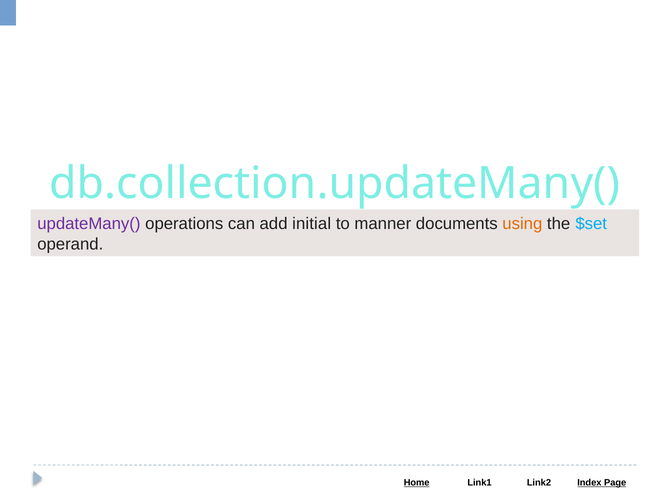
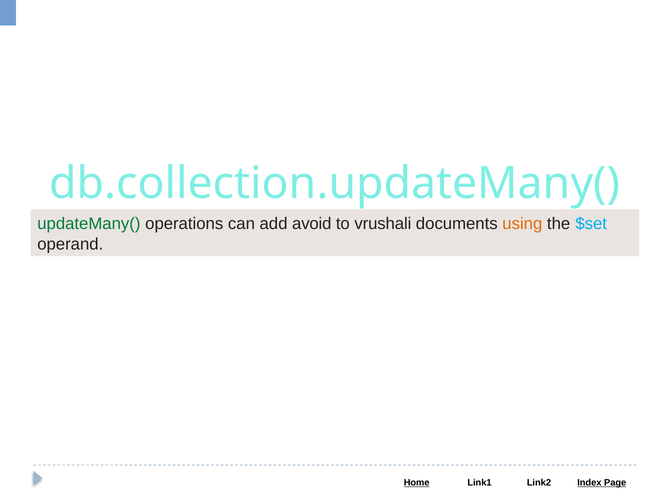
updateMany( colour: purple -> green
initial: initial -> avoid
manner: manner -> vrushali
